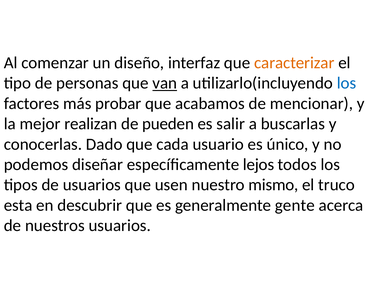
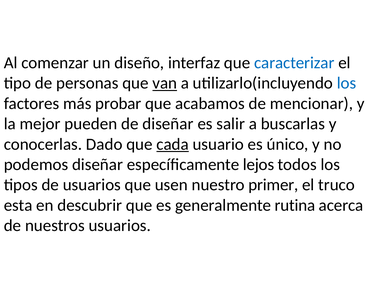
caracterizar colour: orange -> blue
realizan: realizan -> pueden
de pueden: pueden -> diseñar
cada underline: none -> present
mismo: mismo -> primer
gente: gente -> rutina
